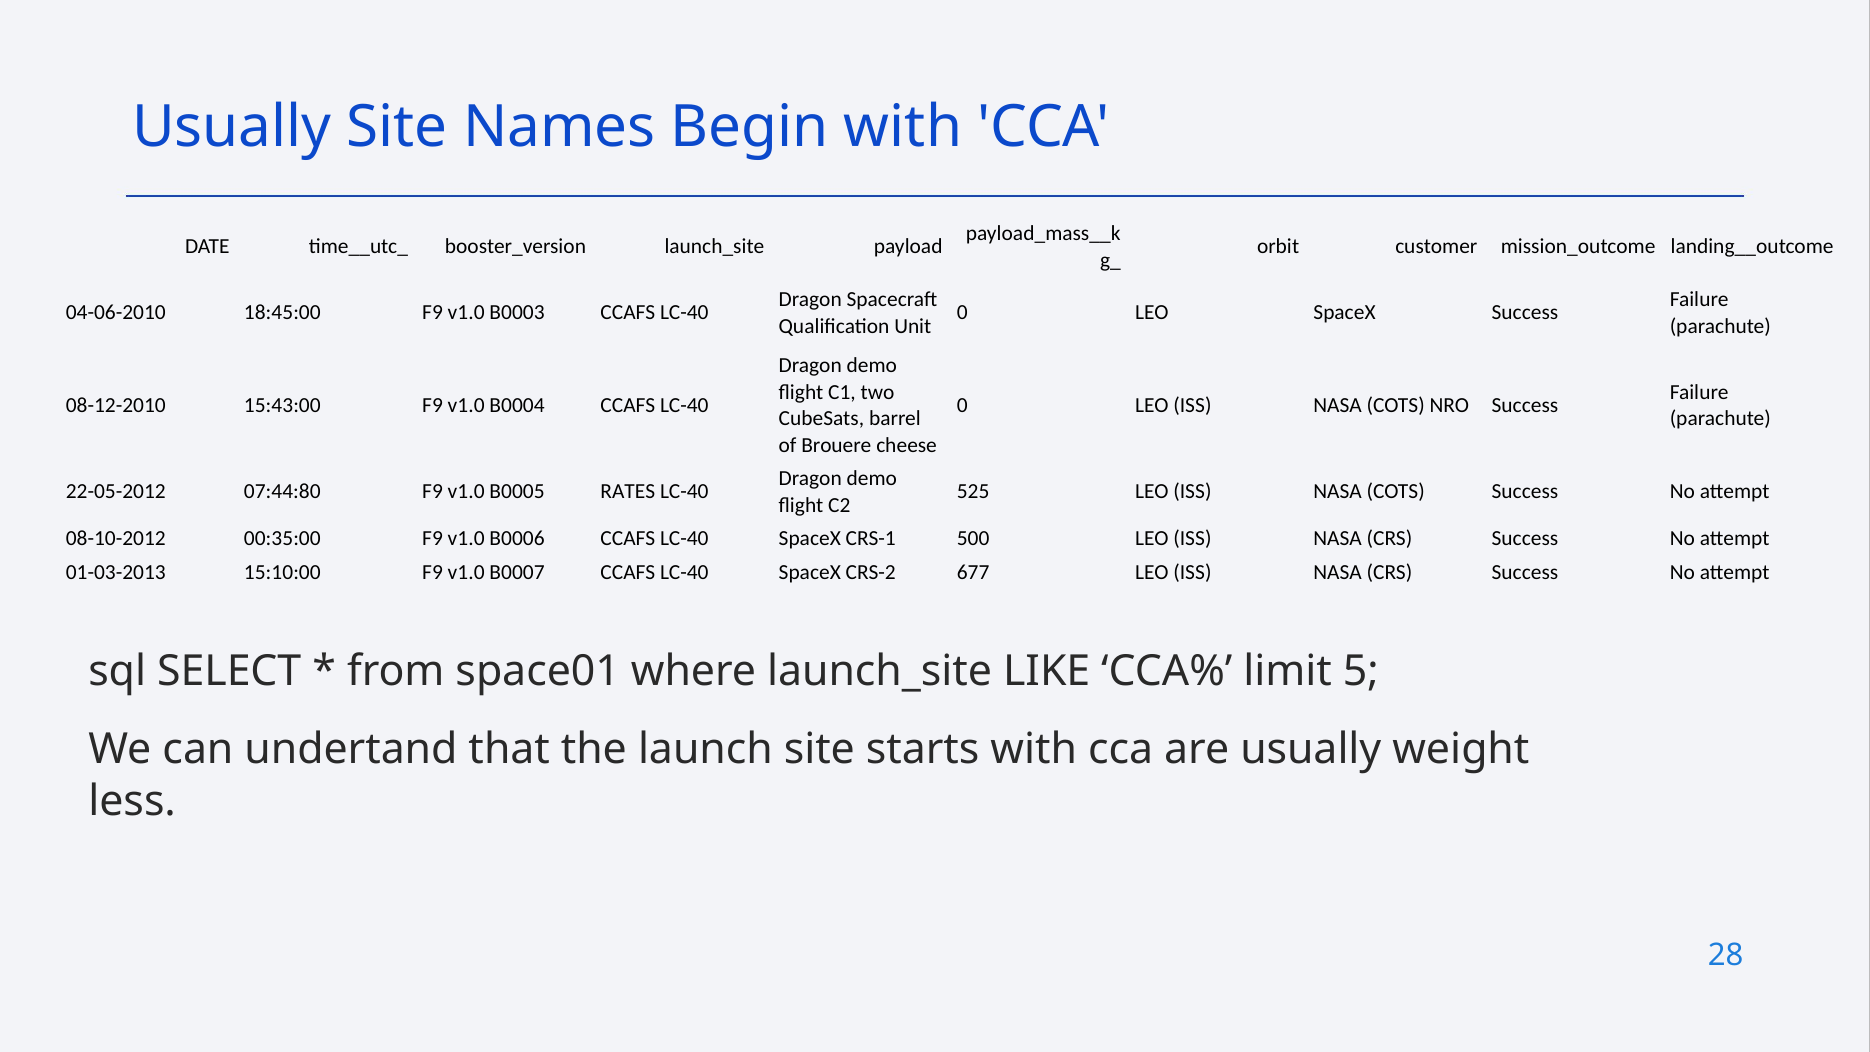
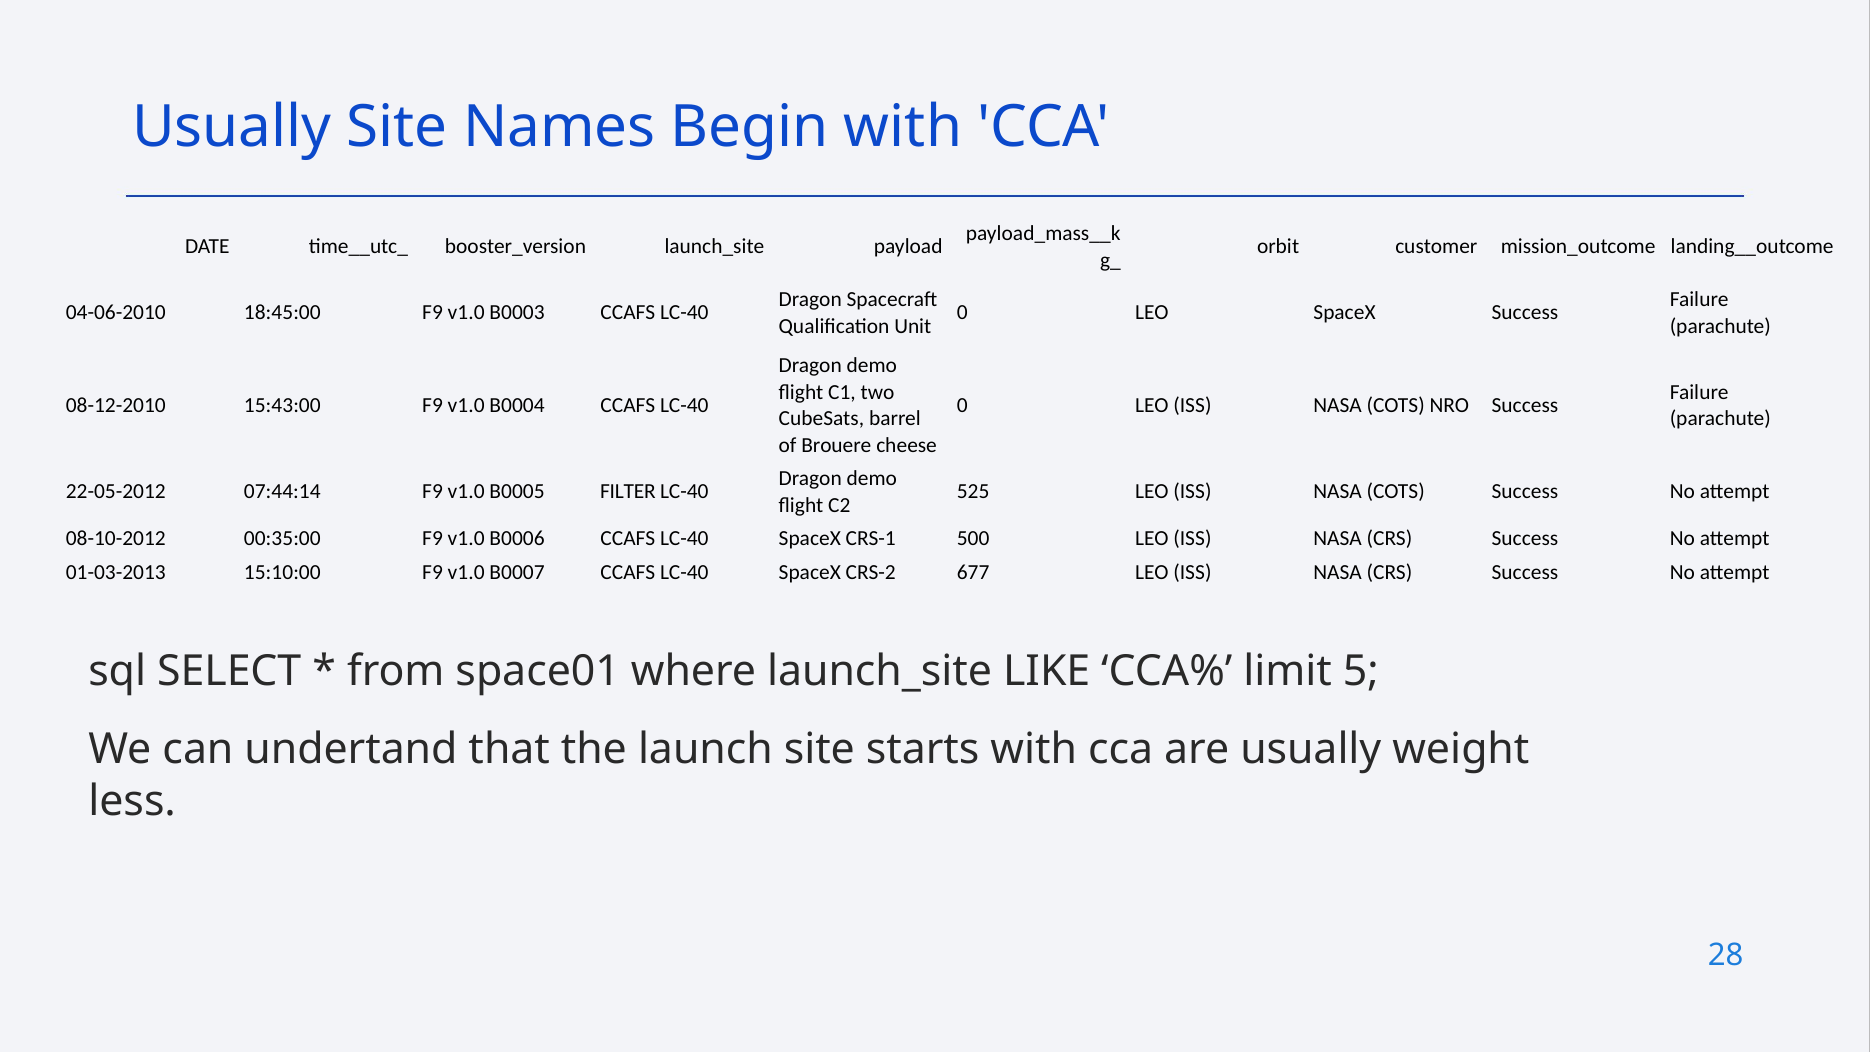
07:44:80: 07:44:80 -> 07:44:14
RATES: RATES -> FILTER
